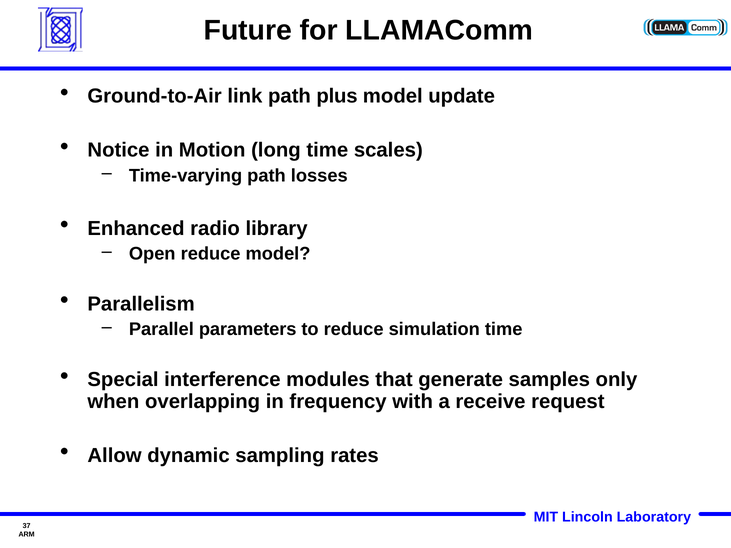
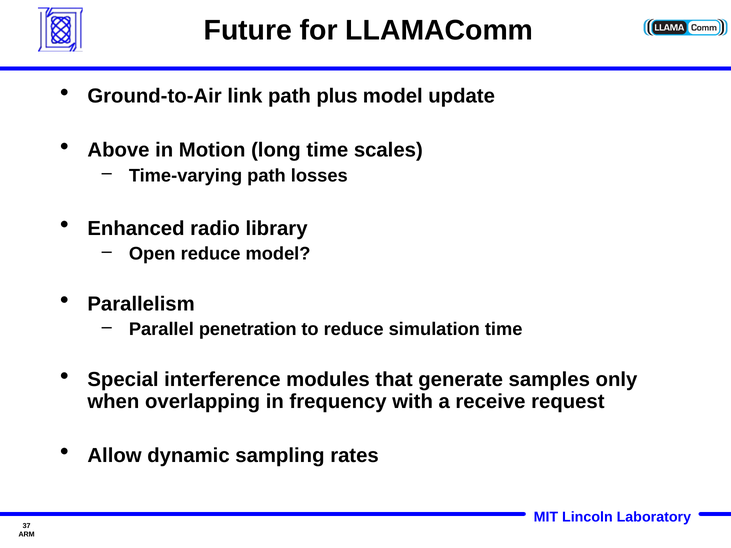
Notice: Notice -> Above
parameters: parameters -> penetration
